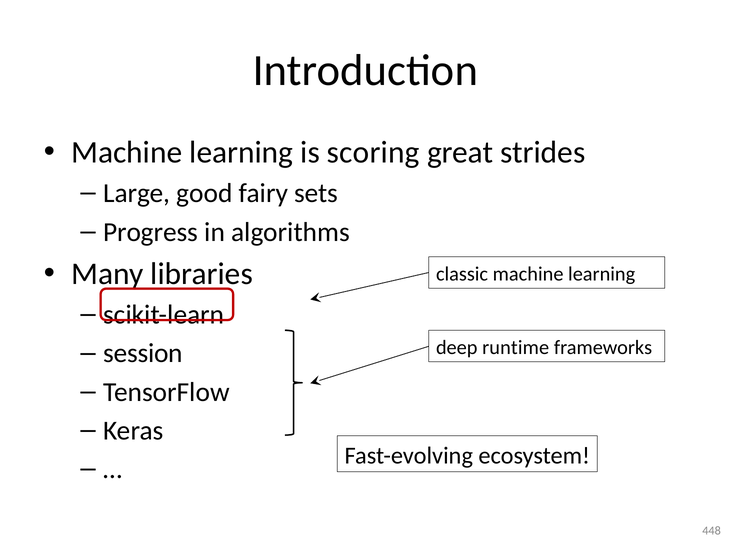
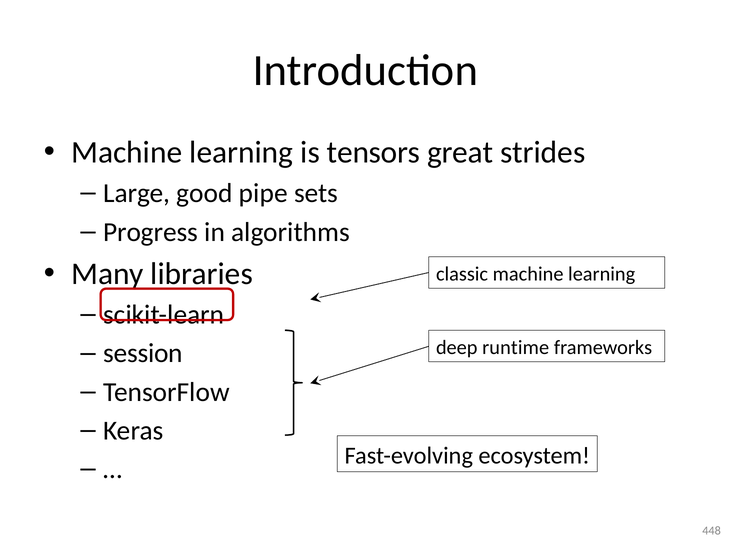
scoring: scoring -> tensors
fairy: fairy -> pipe
